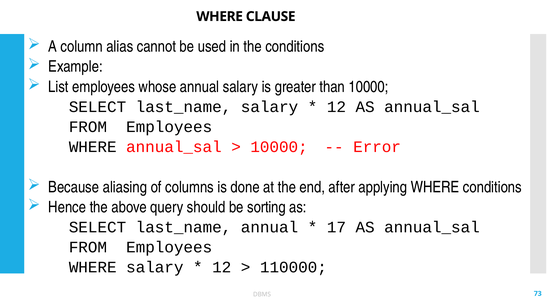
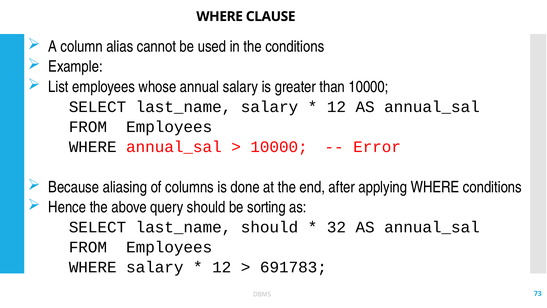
last_name annual: annual -> should
17: 17 -> 32
110000: 110000 -> 691783
